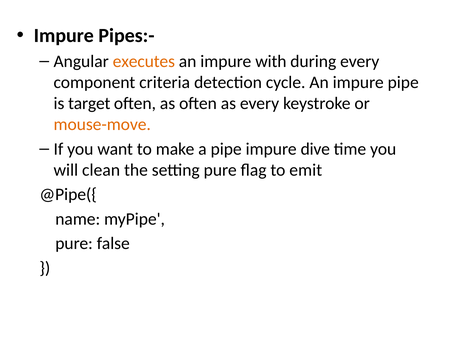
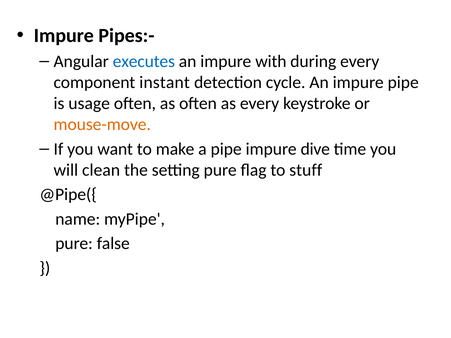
executes colour: orange -> blue
criteria: criteria -> instant
target: target -> usage
emit: emit -> stuff
